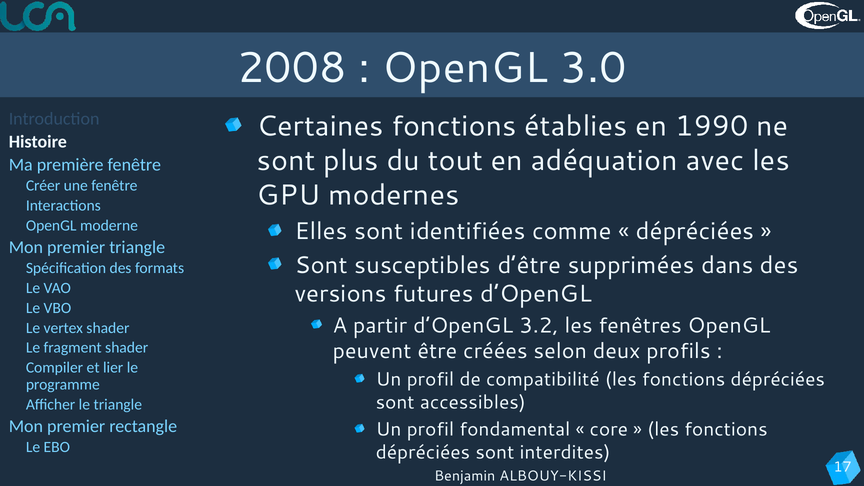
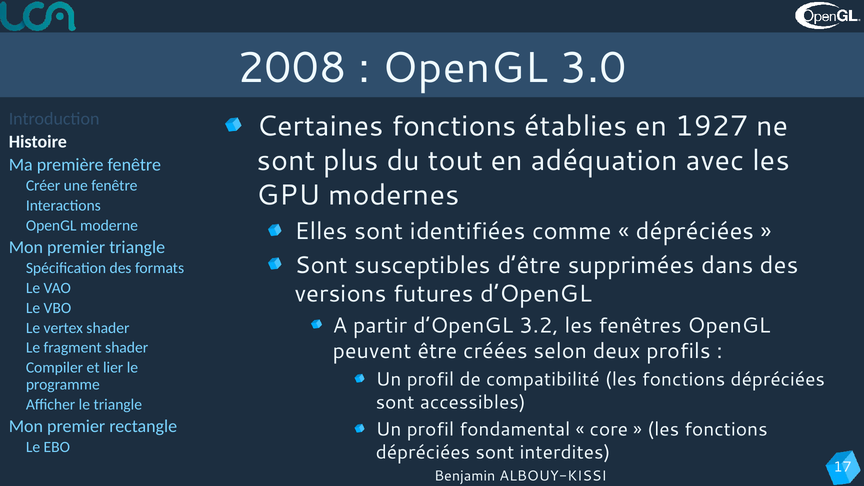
1990: 1990 -> 1927
